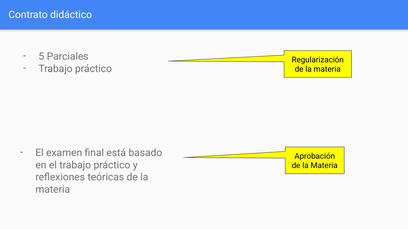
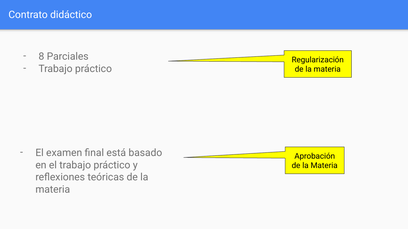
5: 5 -> 8
